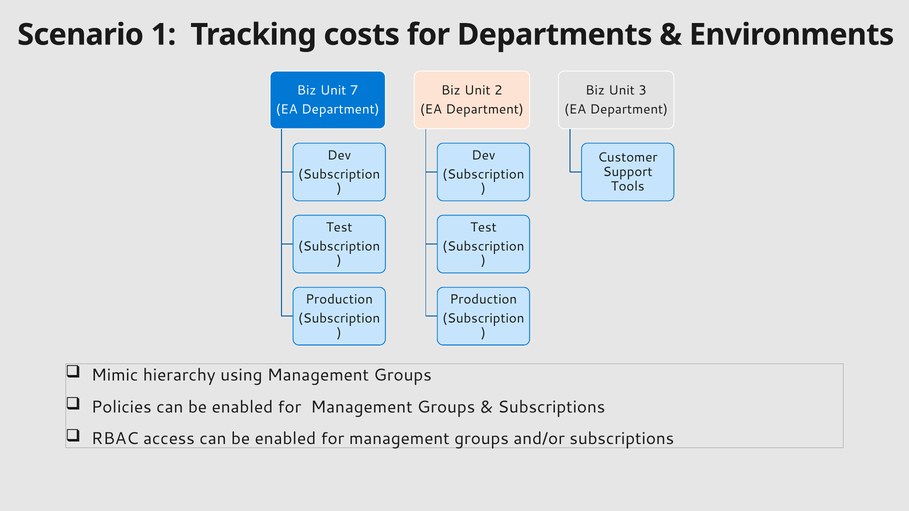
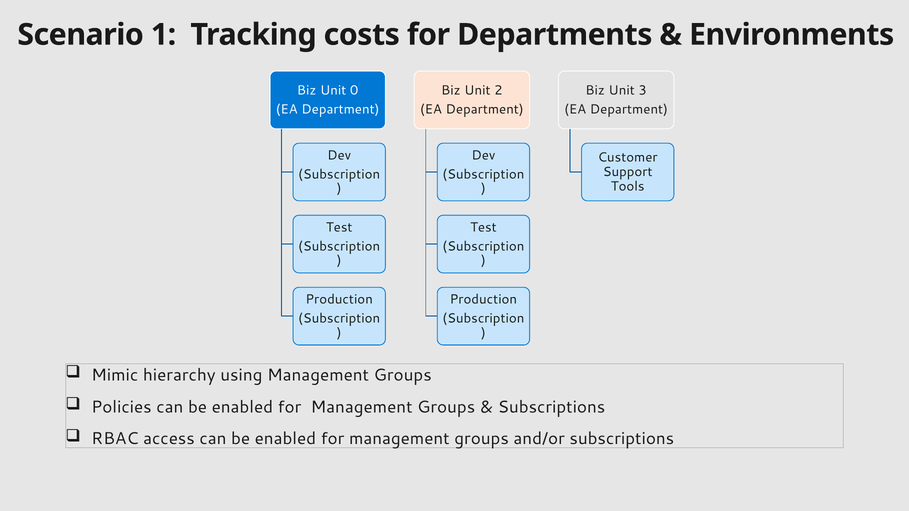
7: 7 -> 0
